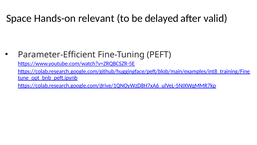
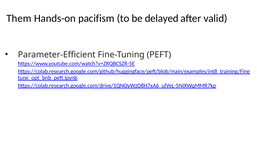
Space: Space -> Them
relevant: relevant -> pacifism
